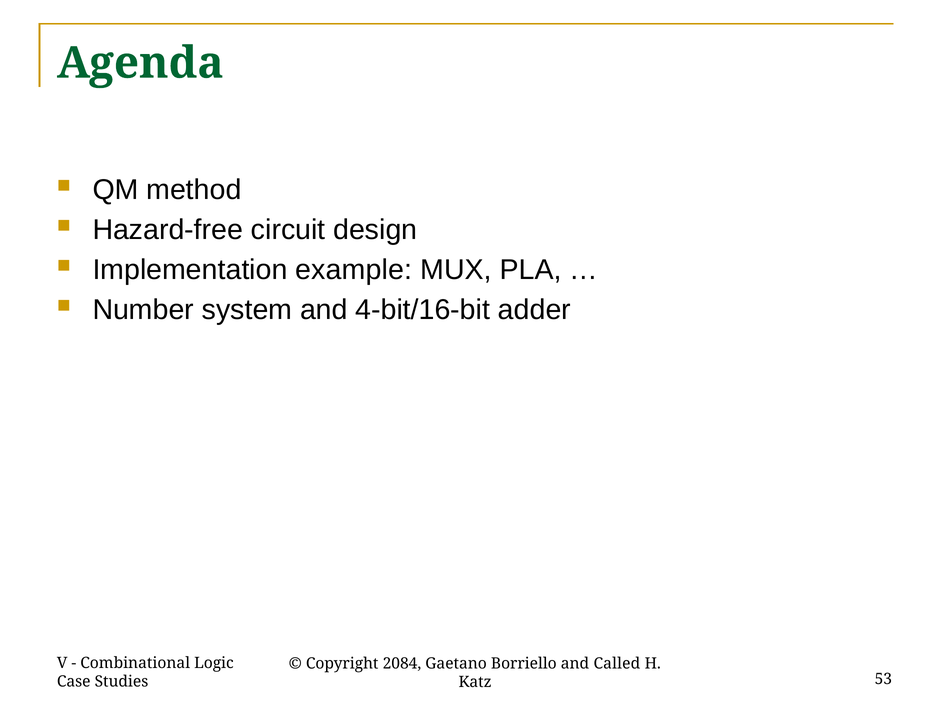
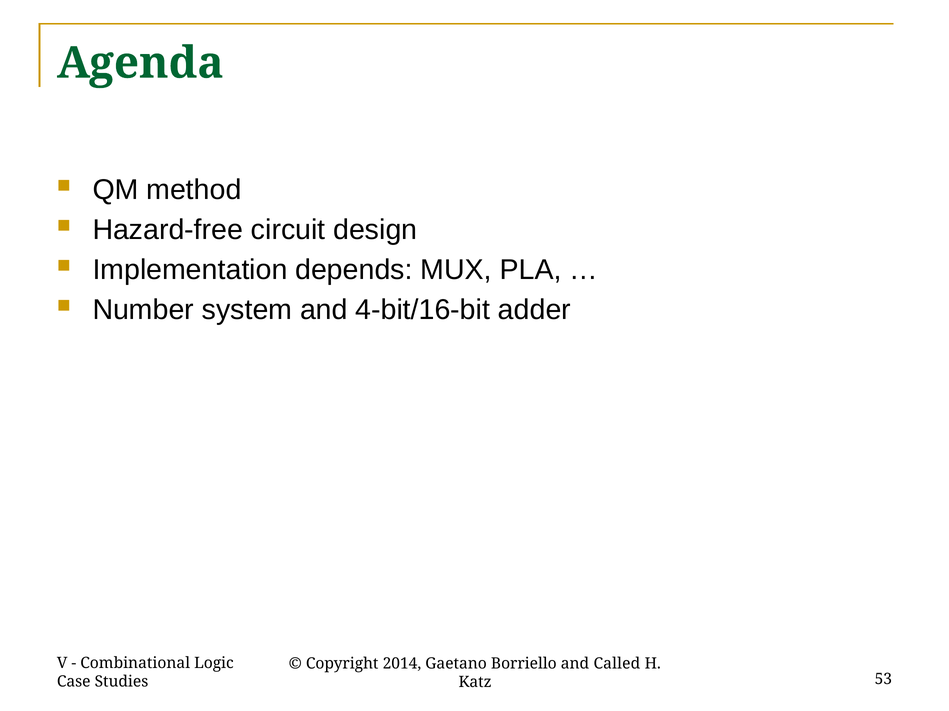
example: example -> depends
2084: 2084 -> 2014
